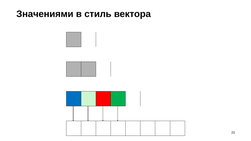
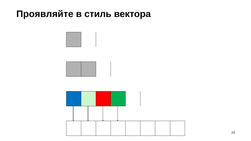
Значениями: Значениями -> Проявляйте
